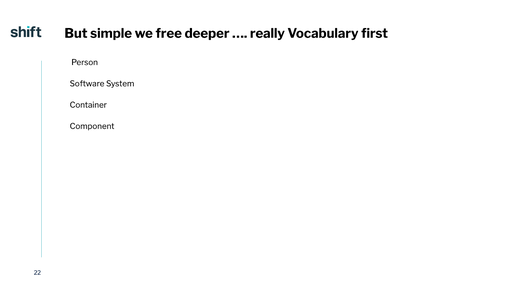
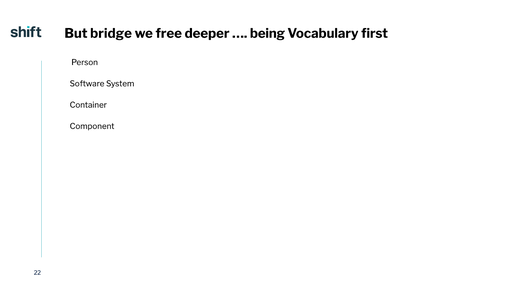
simple: simple -> bridge
really: really -> being
